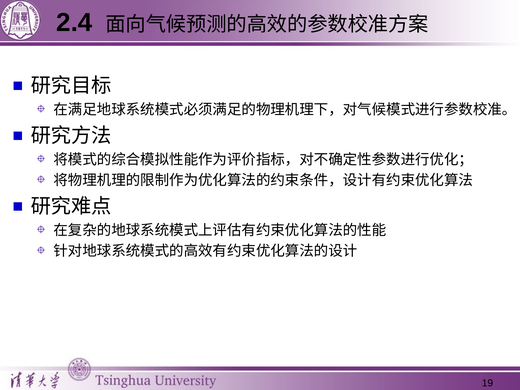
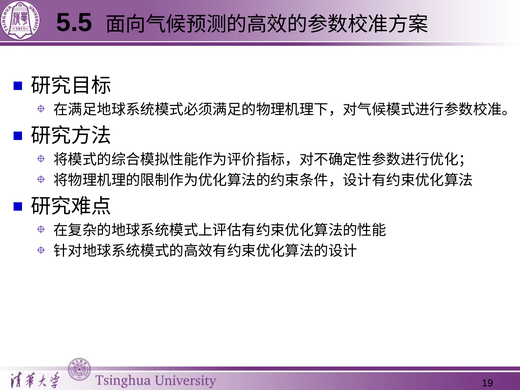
2.4: 2.4 -> 5.5
